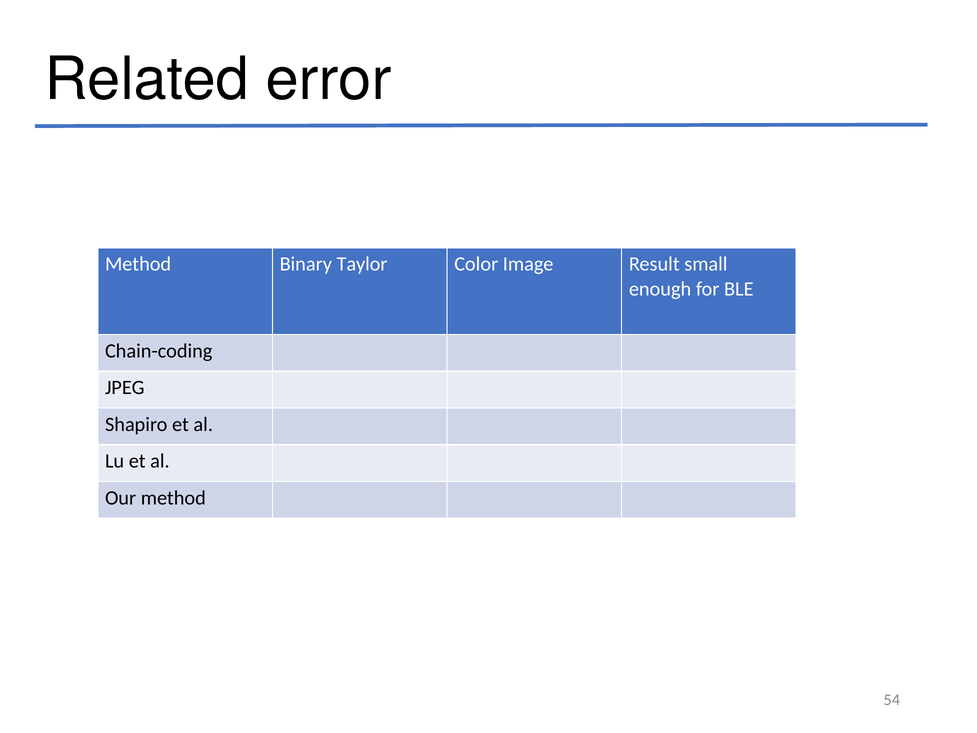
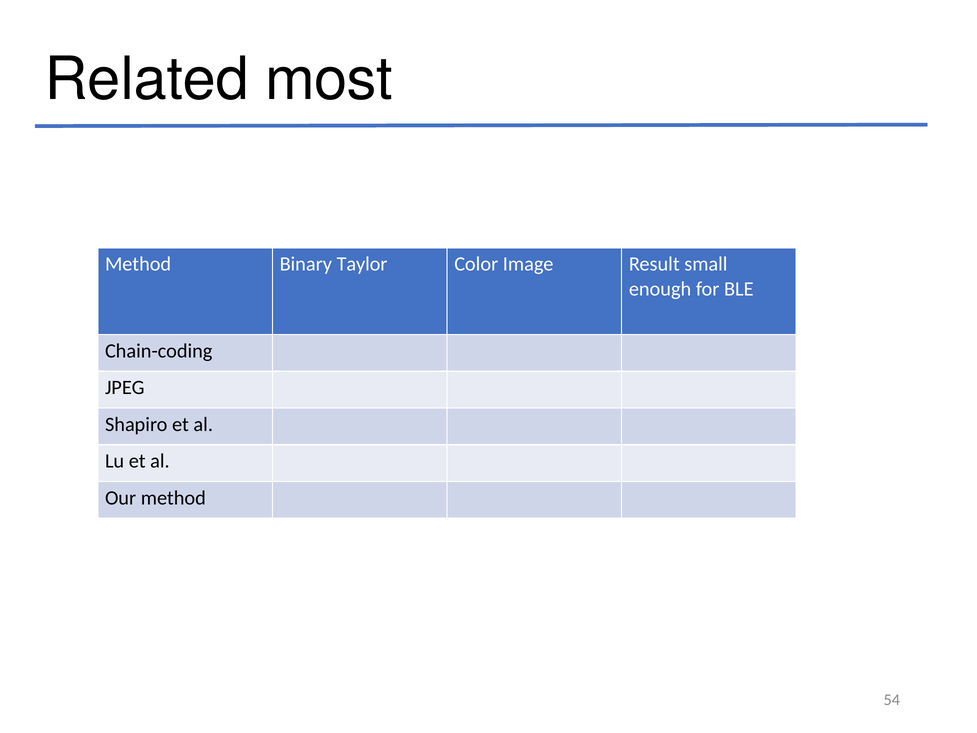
error: error -> most
